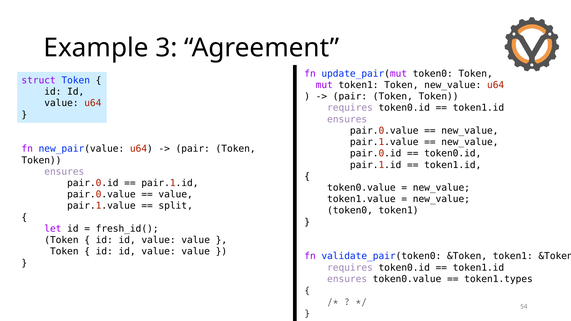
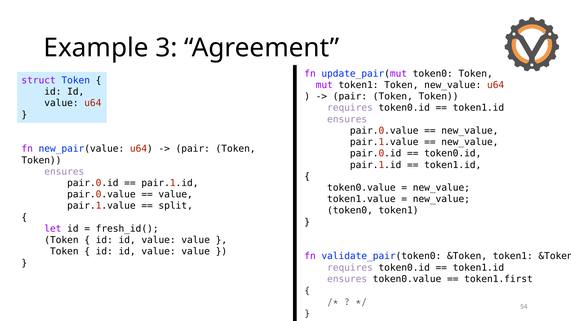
token1.types: token1.types -> token1.first
